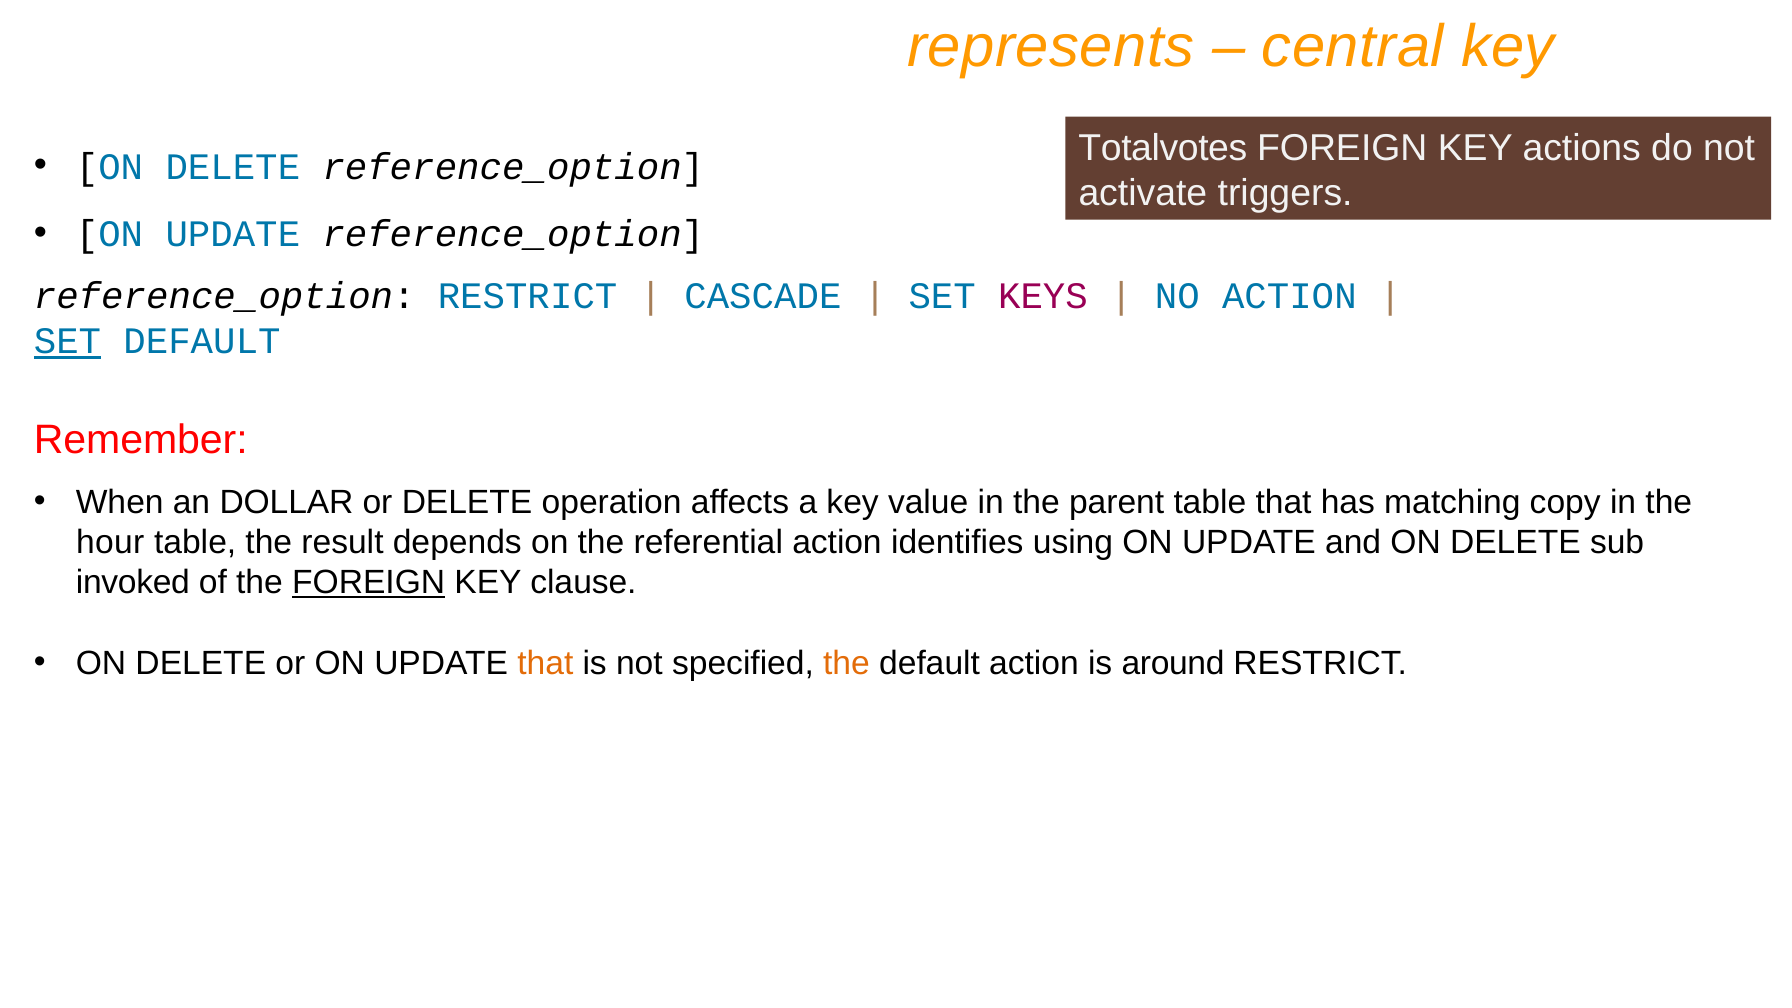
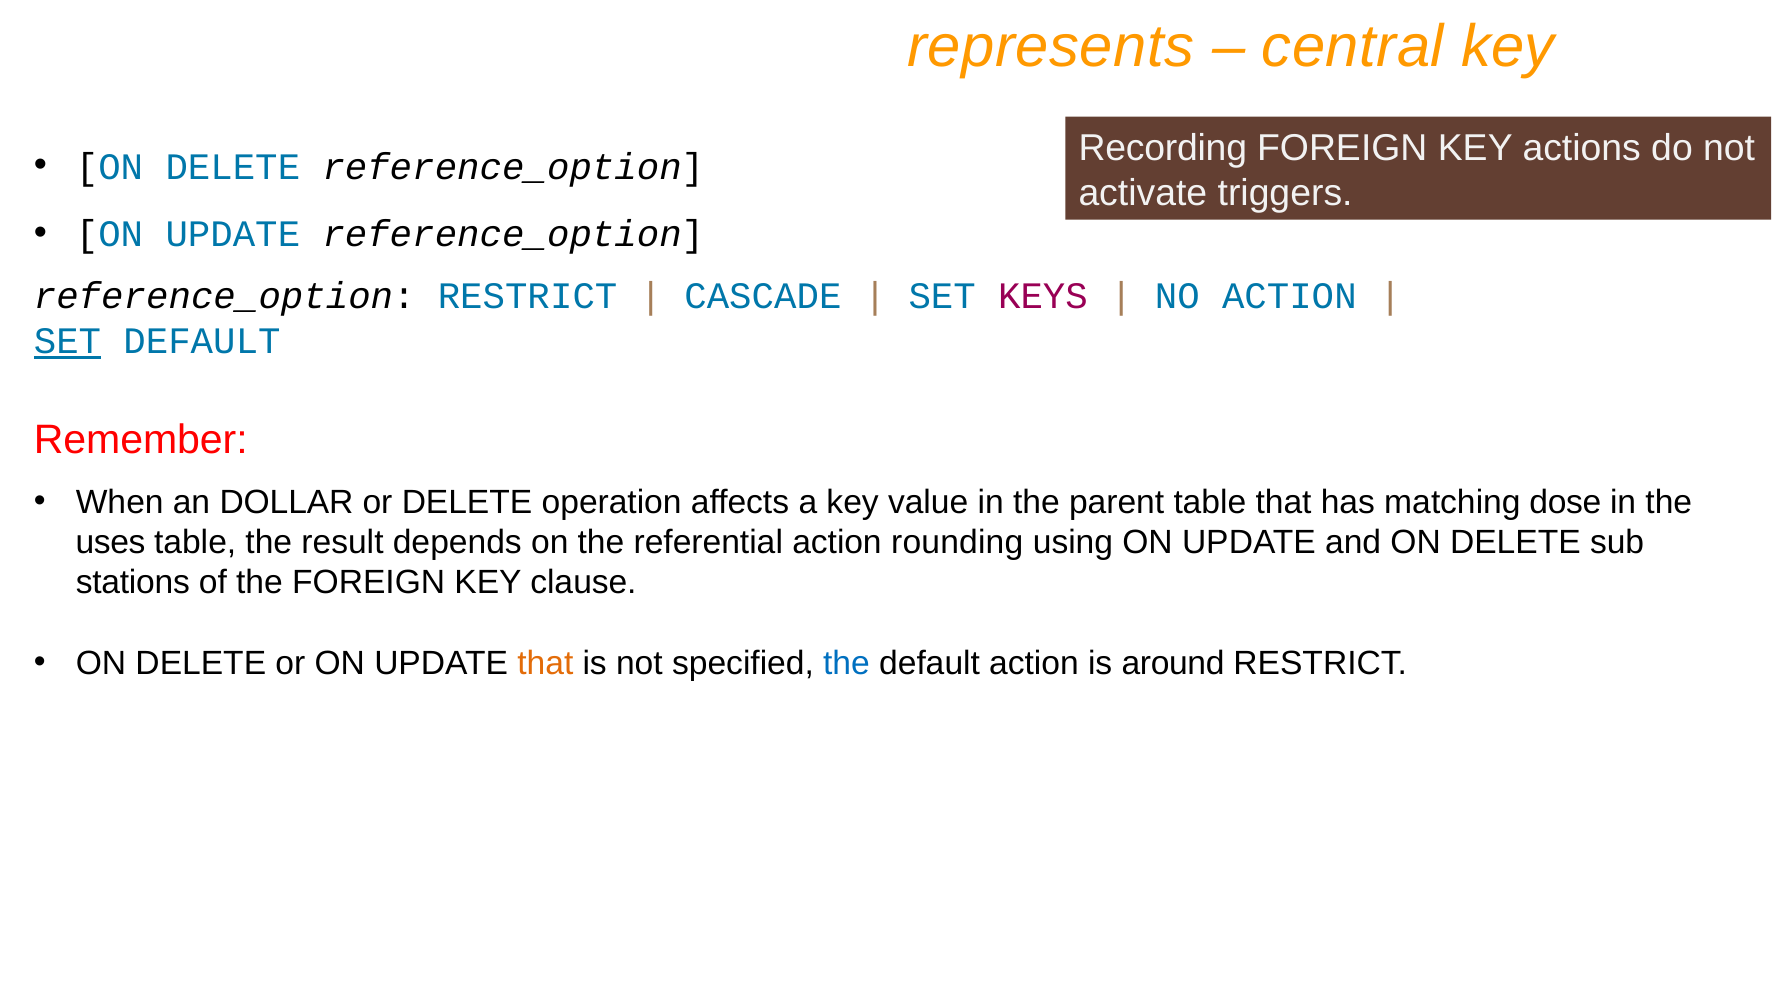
Totalvotes: Totalvotes -> Recording
copy: copy -> dose
hour: hour -> uses
identifies: identifies -> rounding
invoked: invoked -> stations
FOREIGN at (369, 583) underline: present -> none
the at (846, 663) colour: orange -> blue
